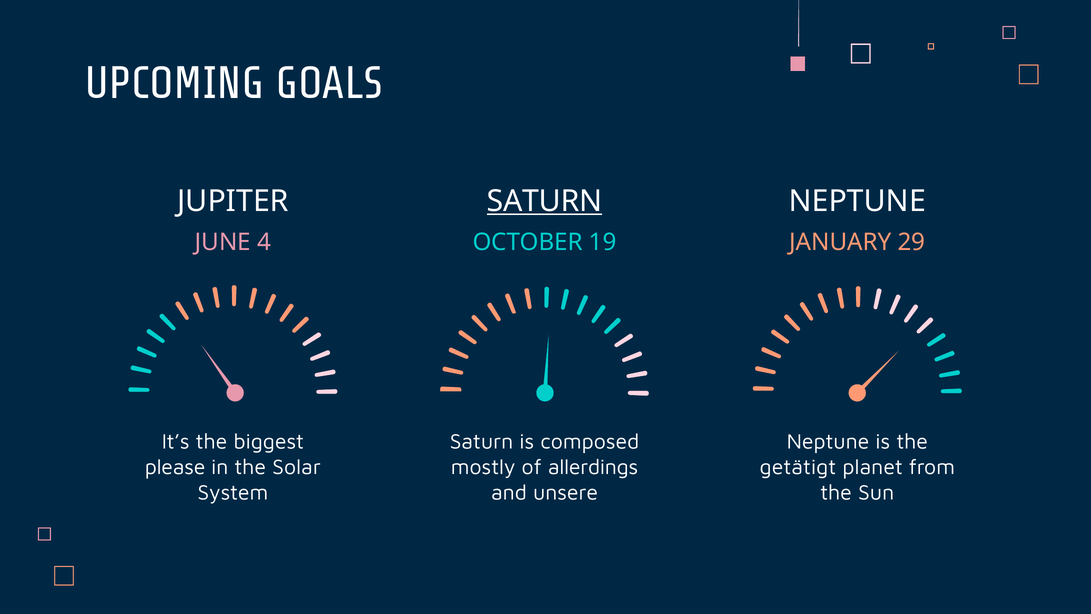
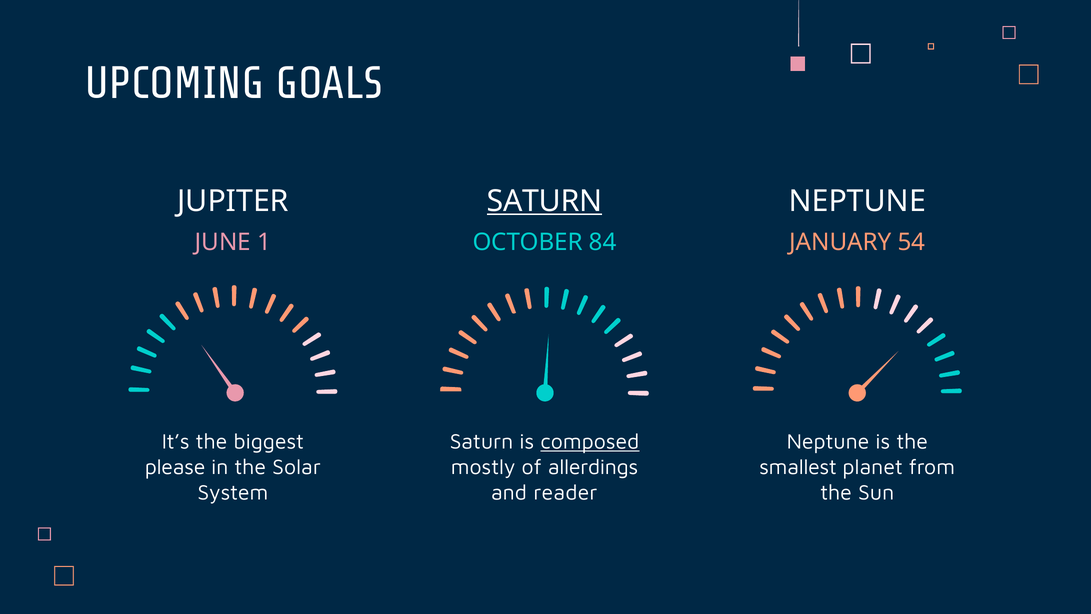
4: 4 -> 1
19: 19 -> 84
29: 29 -> 54
composed underline: none -> present
getätigt: getätigt -> smallest
unsere: unsere -> reader
